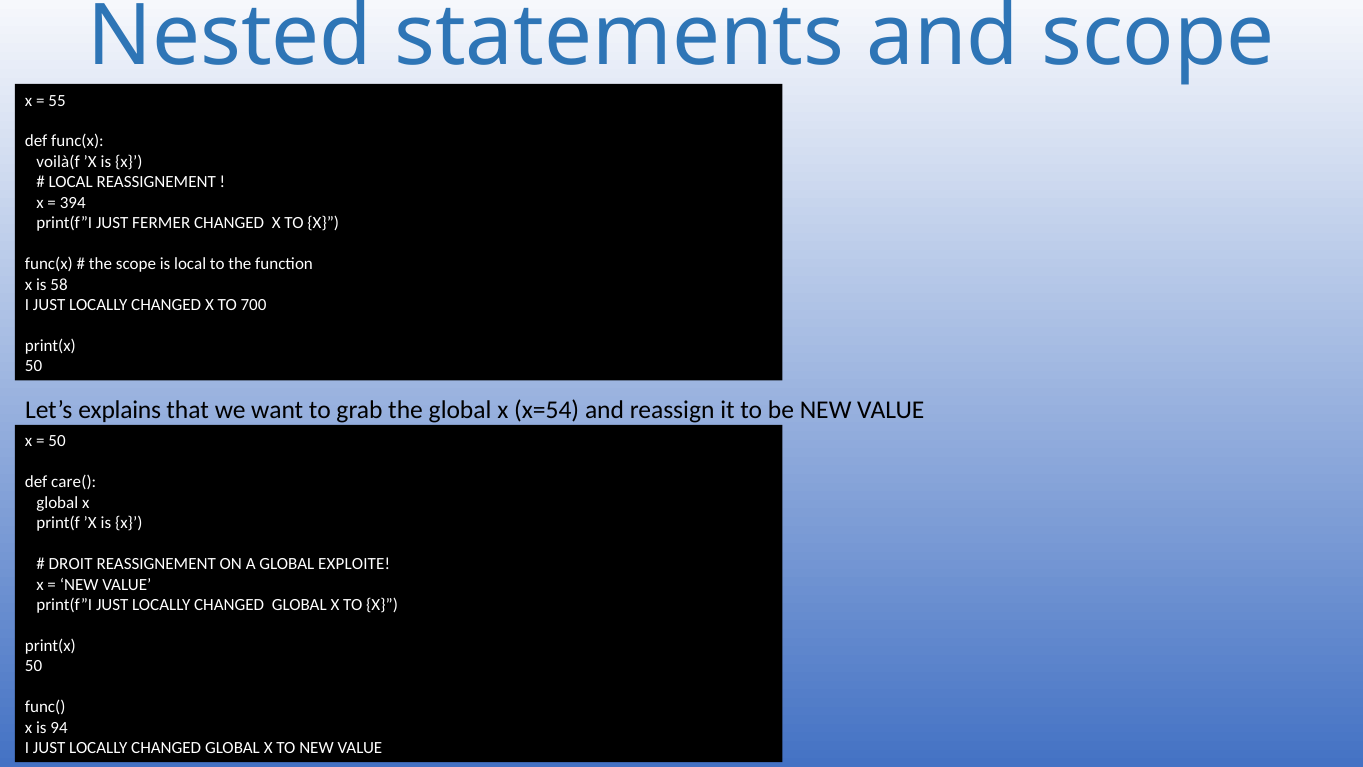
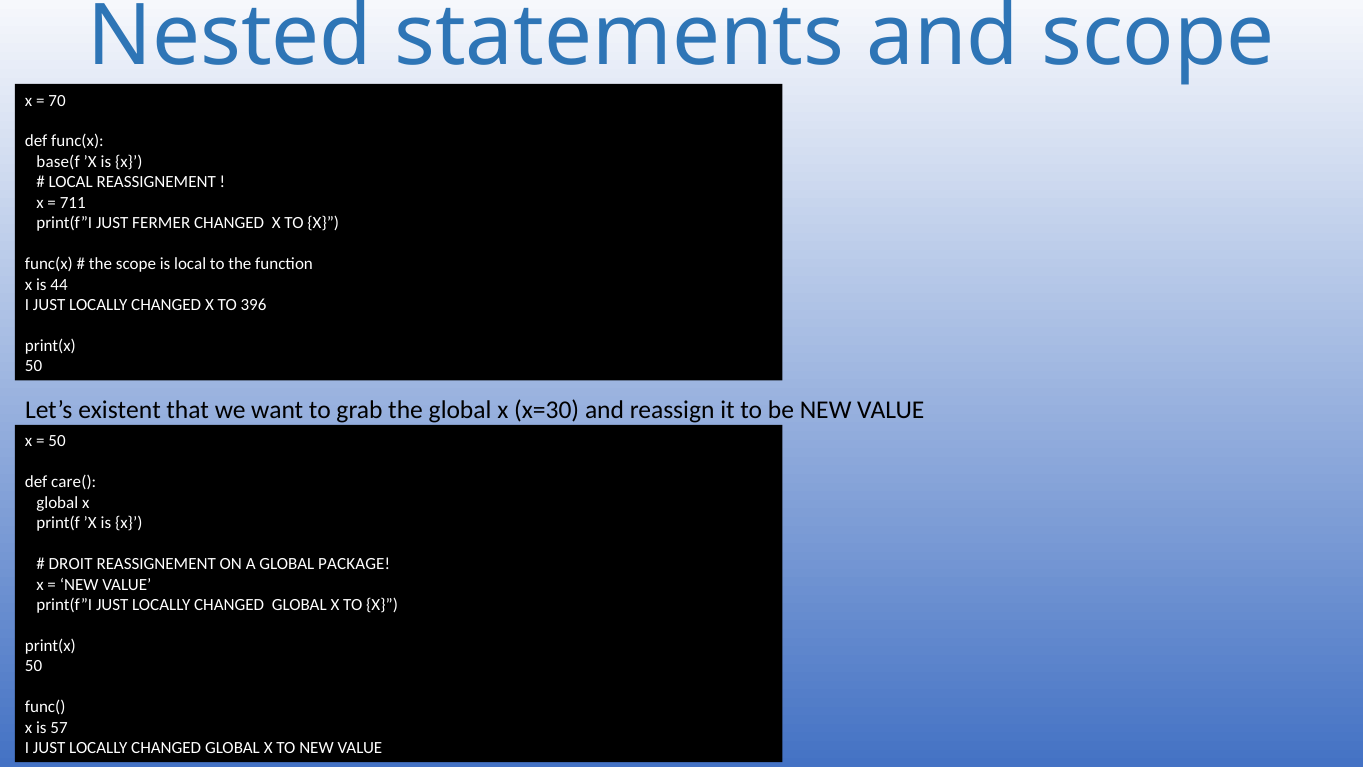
55: 55 -> 70
voilà(f: voilà(f -> base(f
394: 394 -> 711
58: 58 -> 44
700: 700 -> 396
explains: explains -> existent
x=54: x=54 -> x=30
EXPLOITE: EXPLOITE -> PACKAGE
94: 94 -> 57
